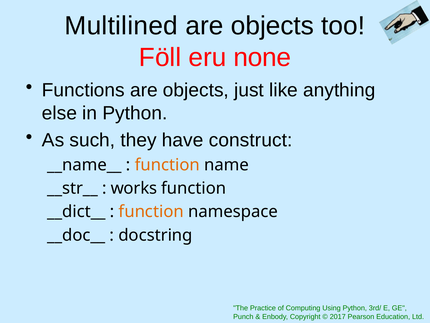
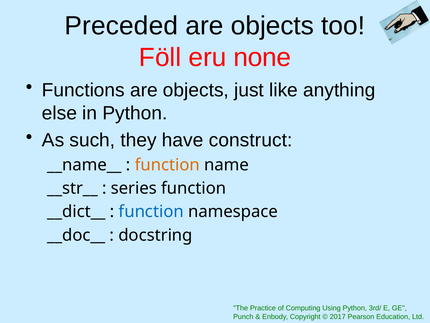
Multilined: Multilined -> Preceded
works: works -> series
function at (151, 211) colour: orange -> blue
